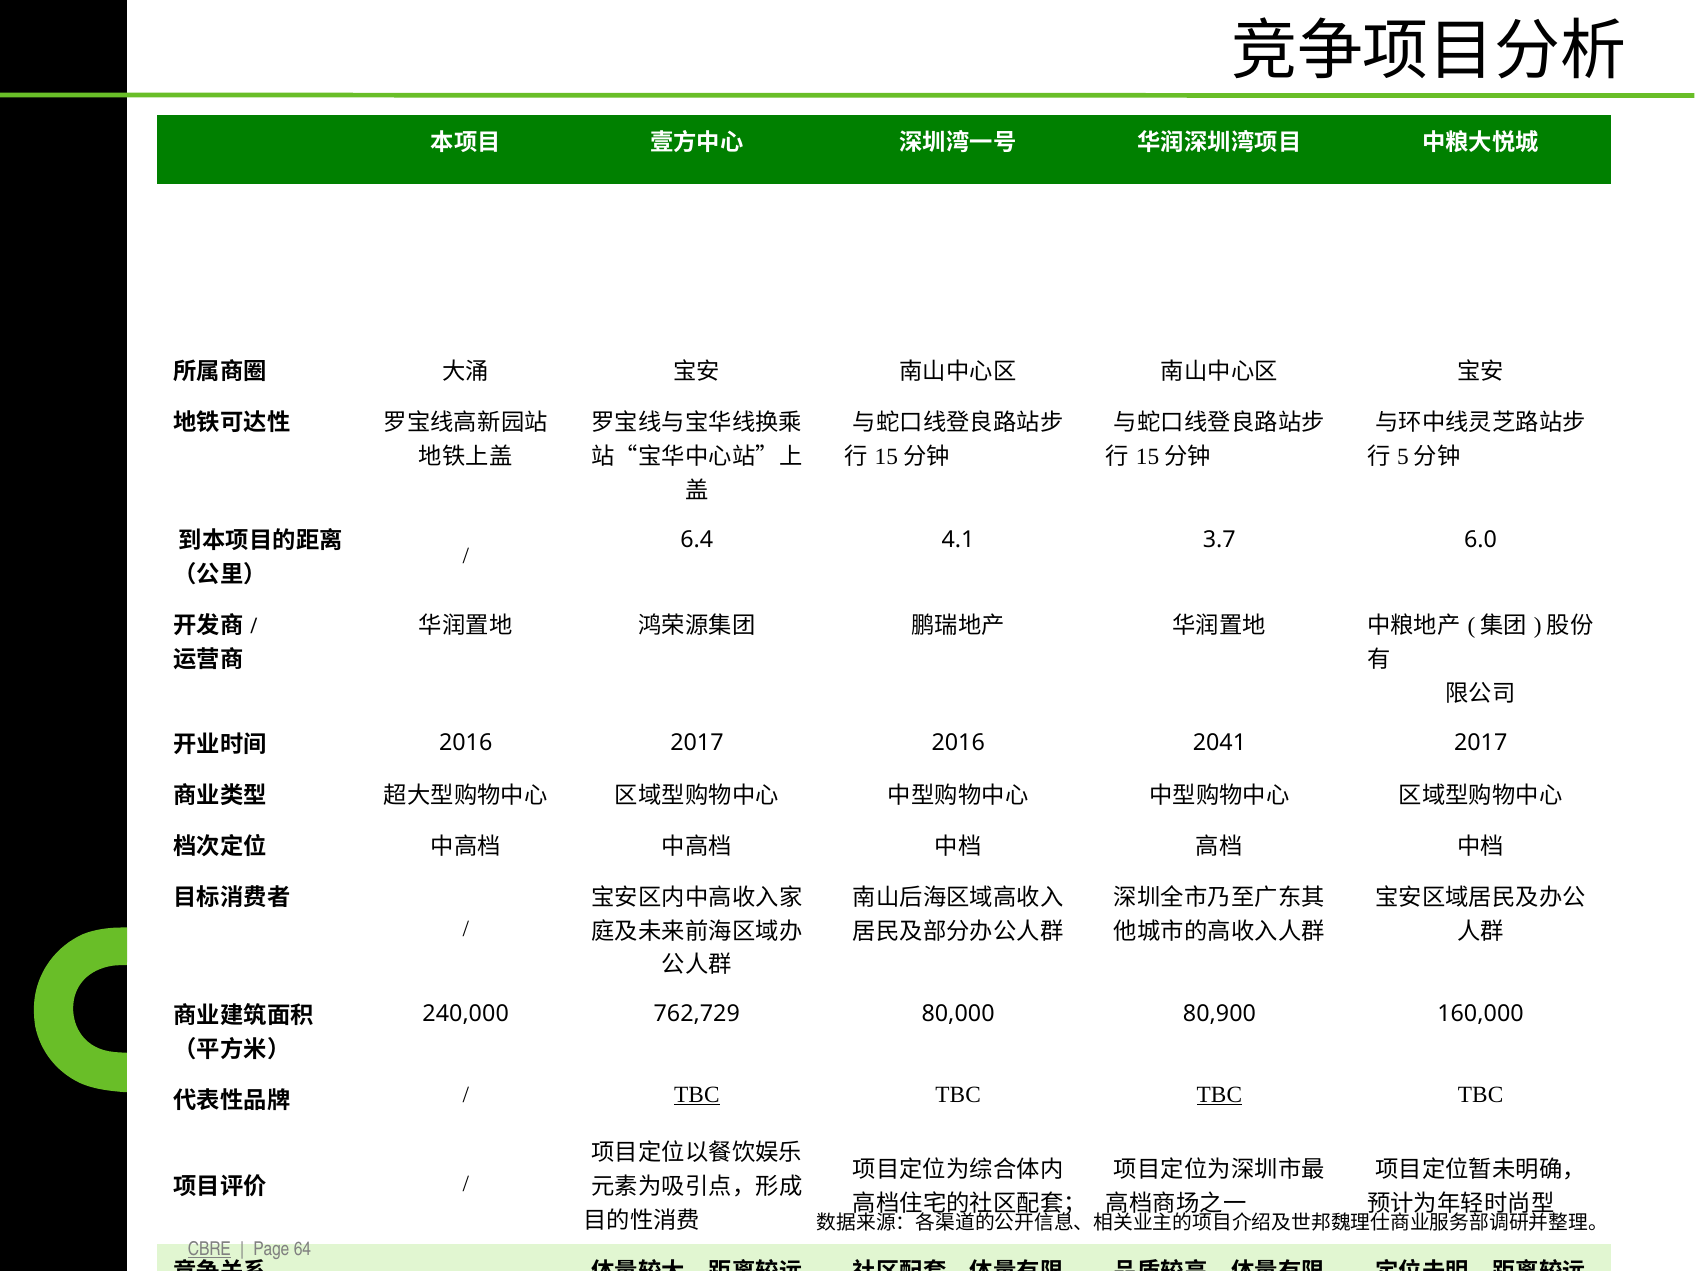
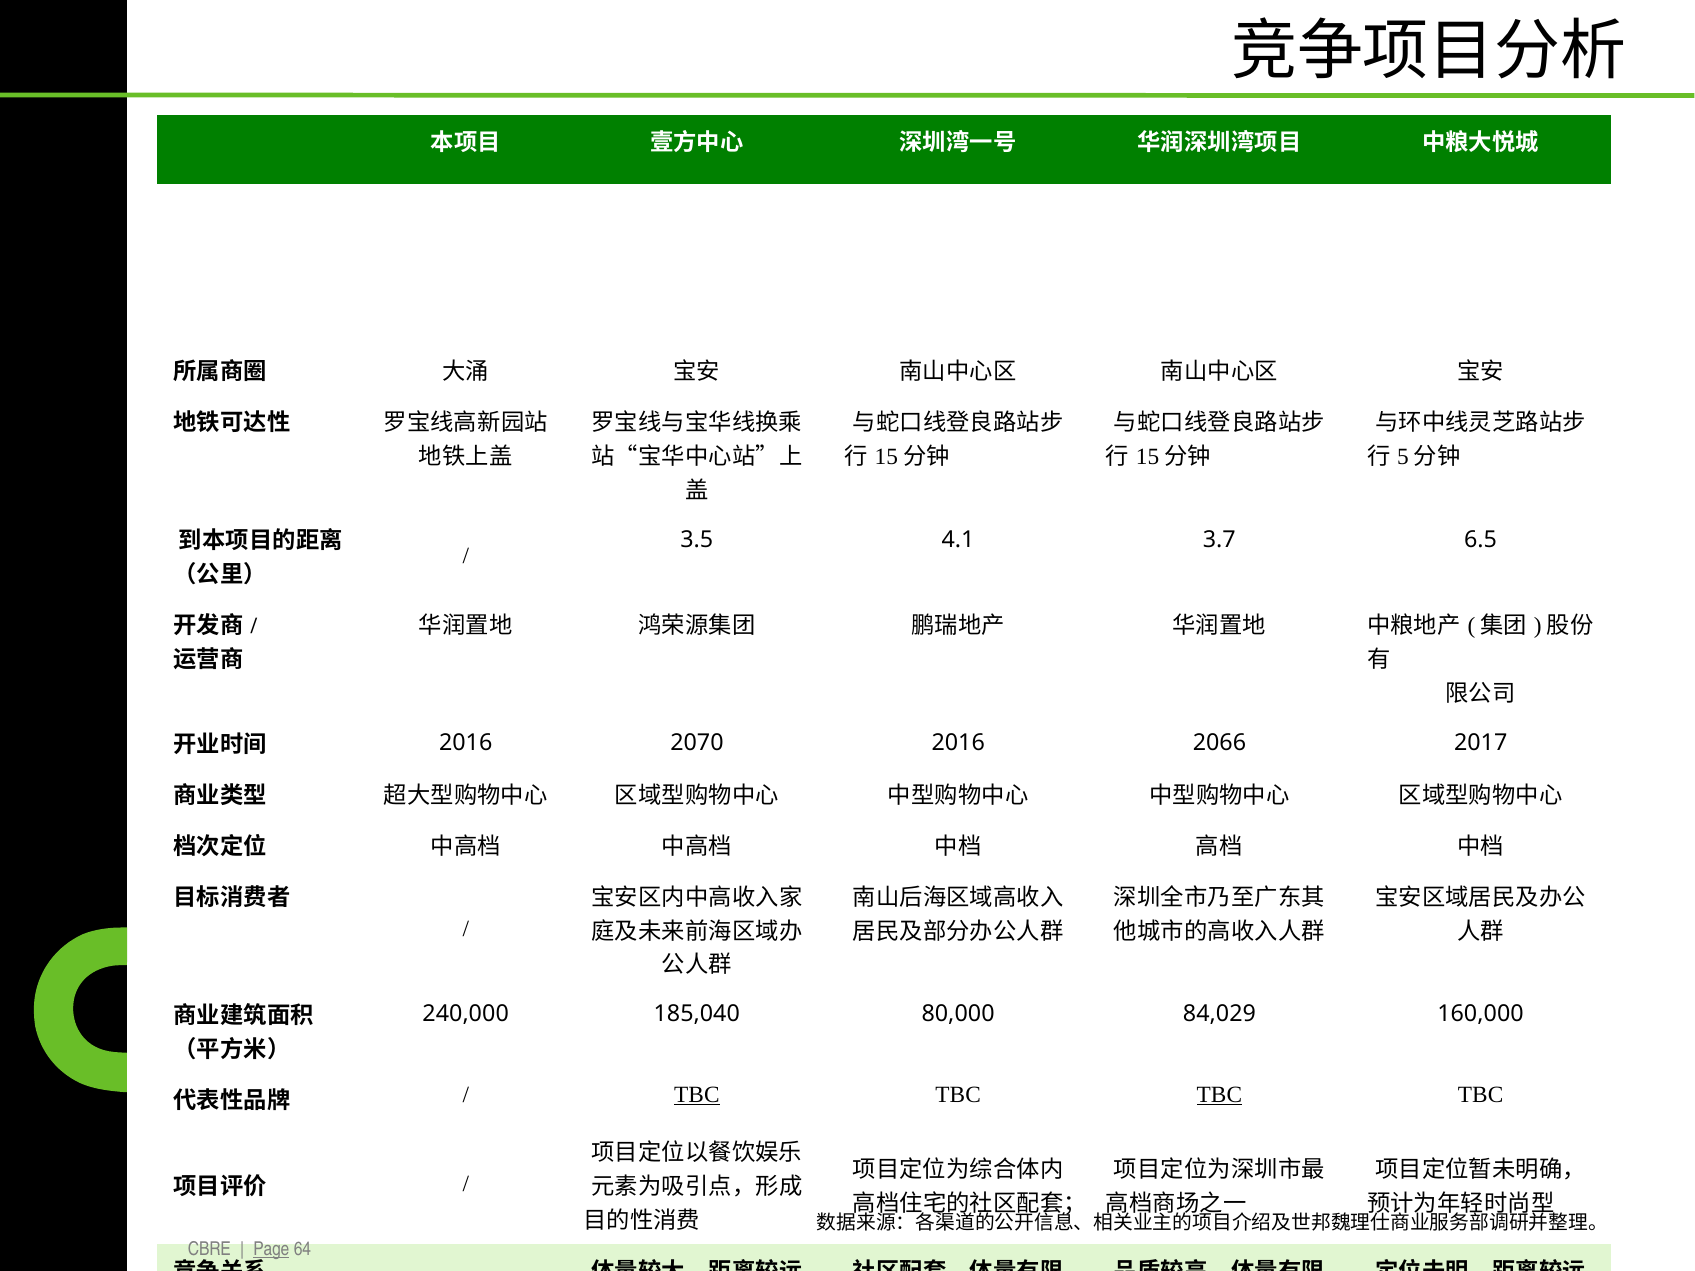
6.4: 6.4 -> 3.5
6.0: 6.0 -> 6.5
2016 2017: 2017 -> 2070
2041: 2041 -> 2066
762,729: 762,729 -> 185,040
80,900: 80,900 -> 84,029
CBRE underline: present -> none
Page underline: none -> present
